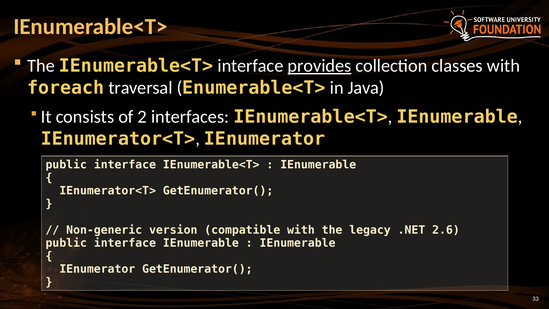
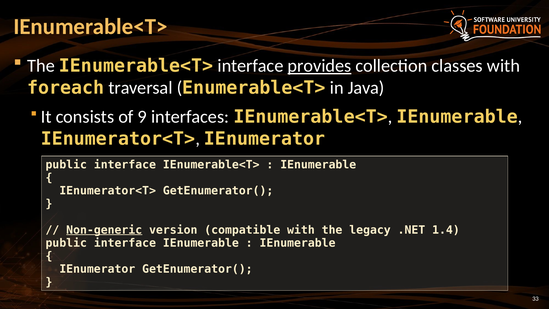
2: 2 -> 9
Non-generic underline: none -> present
2.6: 2.6 -> 1.4
